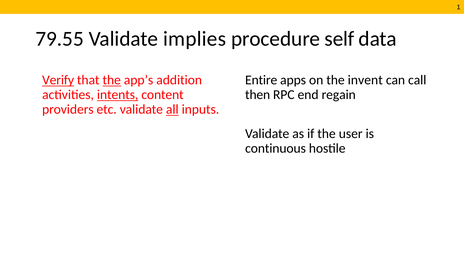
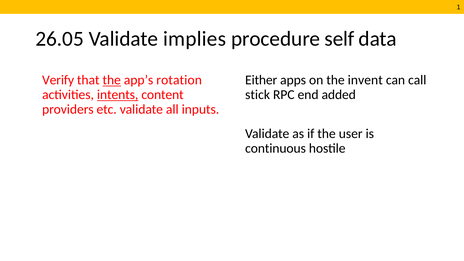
79.55: 79.55 -> 26.05
Verify underline: present -> none
addition: addition -> rotation
Entire: Entire -> Either
then: then -> stick
regain: regain -> added
all underline: present -> none
